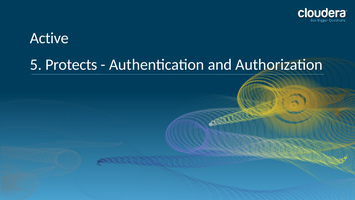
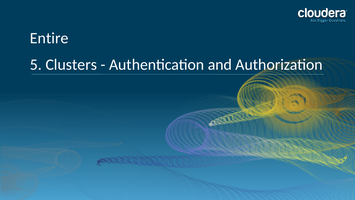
Active: Active -> Entire
Protects: Protects -> Clusters
